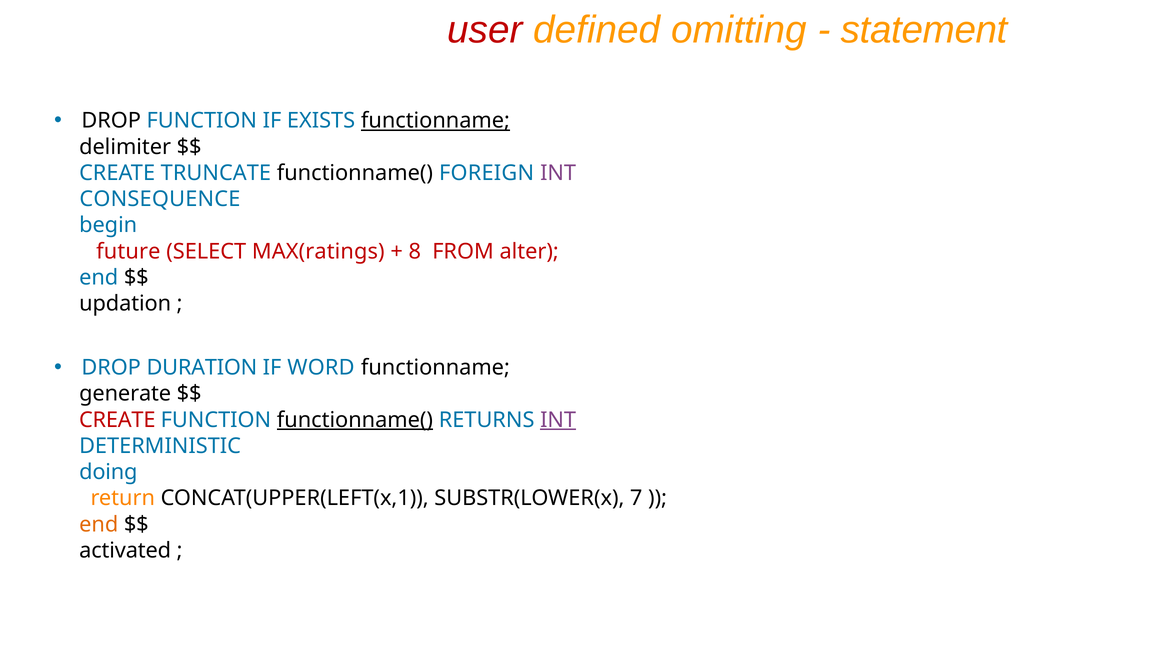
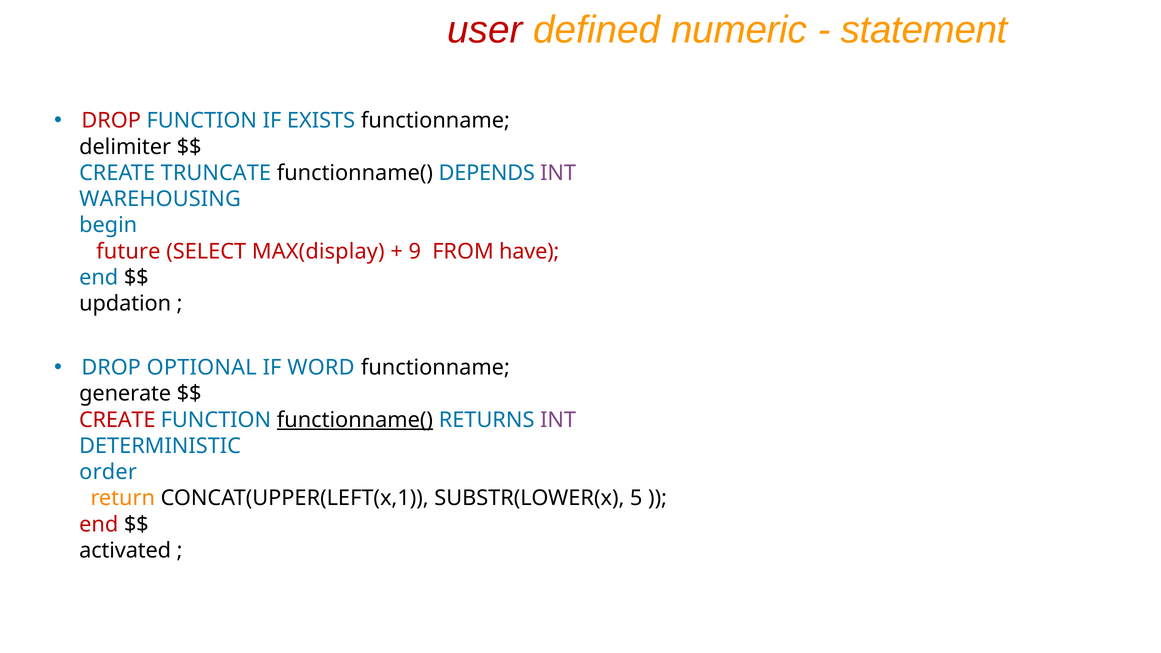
omitting: omitting -> numeric
DROP at (111, 121) colour: black -> red
functionname at (435, 121) underline: present -> none
FOREIGN: FOREIGN -> DEPENDS
CONSEQUENCE: CONSEQUENCE -> WAREHOUSING
MAX(ratings: MAX(ratings -> MAX(display
8: 8 -> 9
alter: alter -> have
DURATION: DURATION -> OPTIONAL
INT at (558, 420) underline: present -> none
doing: doing -> order
7: 7 -> 5
end at (99, 524) colour: orange -> red
